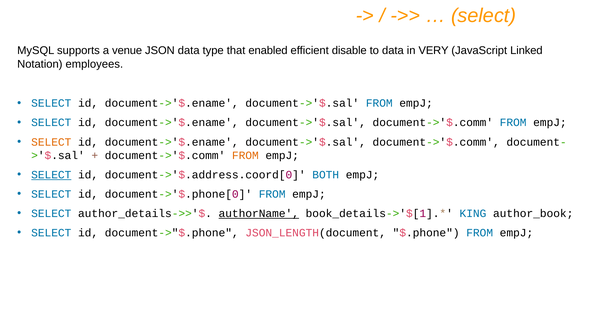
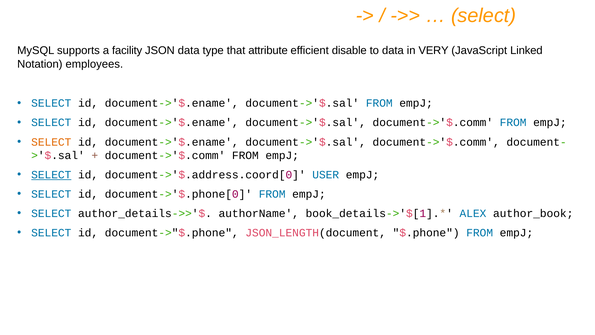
venue: venue -> facility
enabled: enabled -> attribute
FROM at (245, 155) colour: orange -> black
BOTH: BOTH -> USER
authorName underline: present -> none
KING: KING -> ALEX
